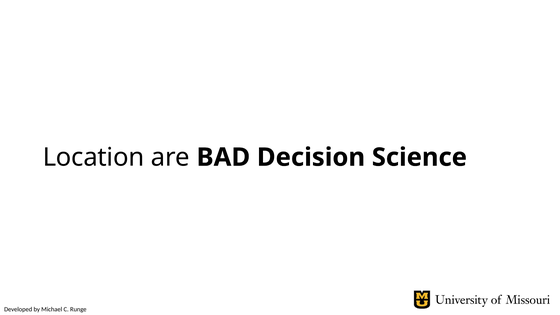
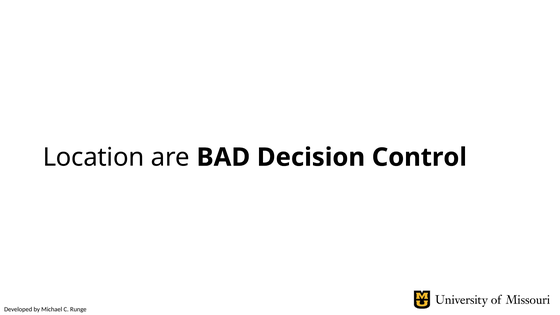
Science: Science -> Control
